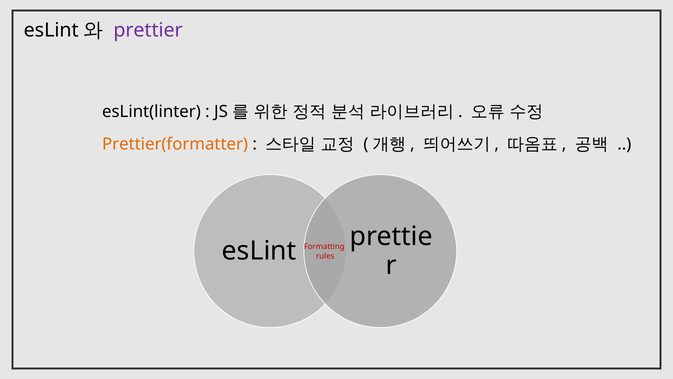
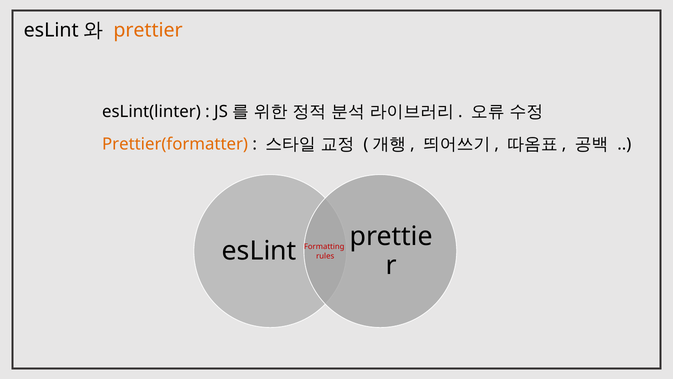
prettier colour: purple -> orange
